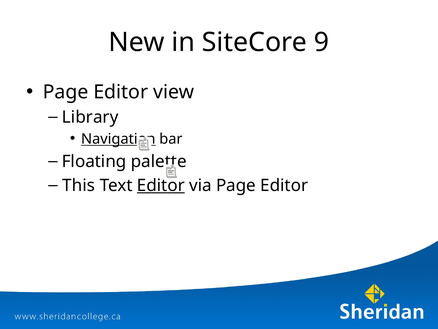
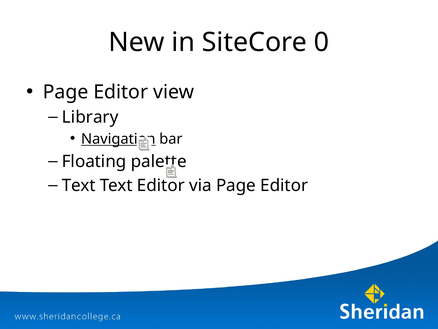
9: 9 -> 0
This at (79, 185): This -> Text
Editor at (161, 185) underline: present -> none
